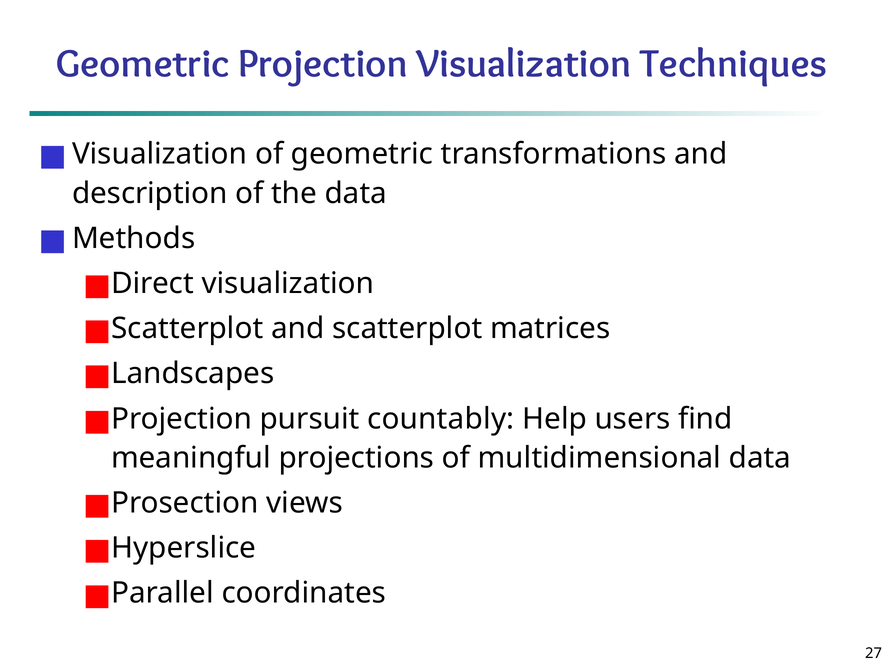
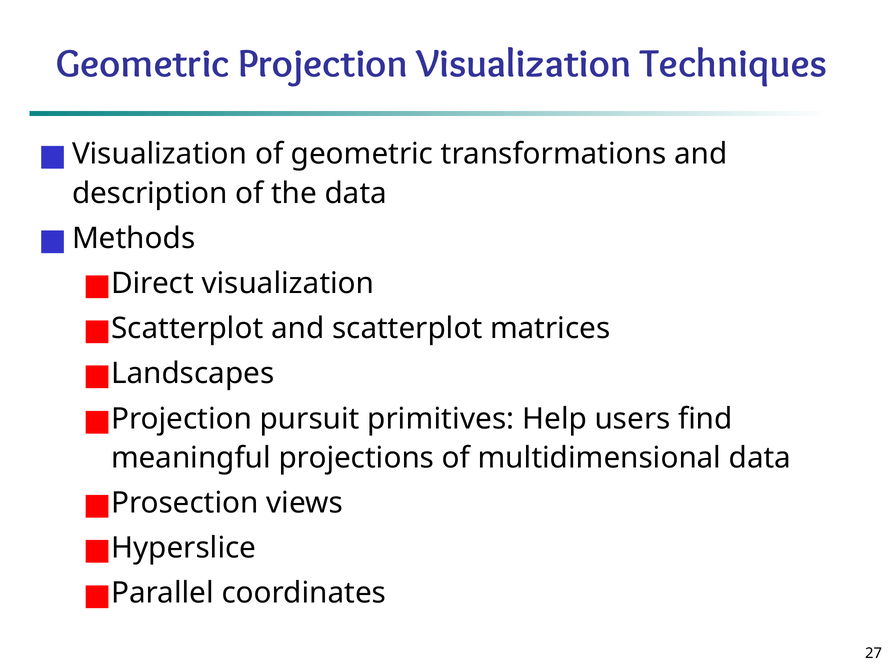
countably: countably -> primitives
